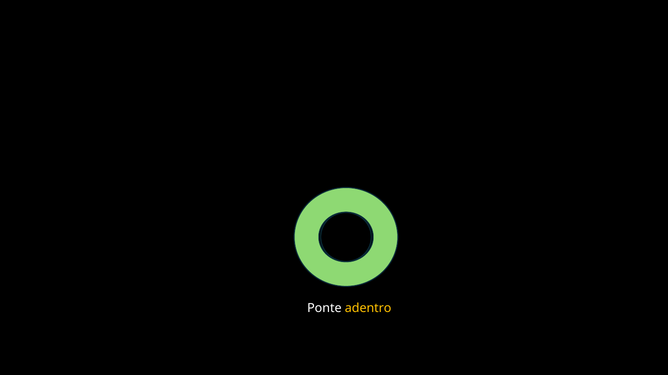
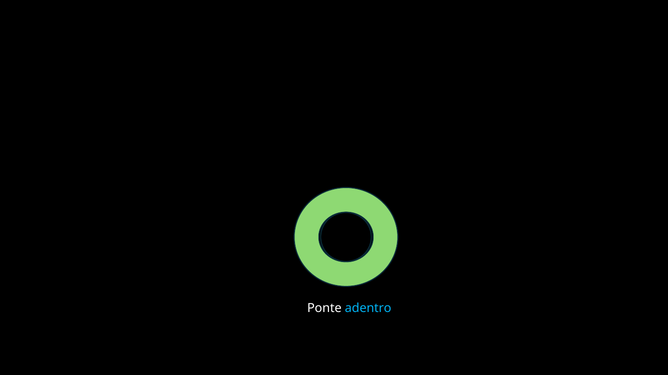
adentro colour: yellow -> light blue
